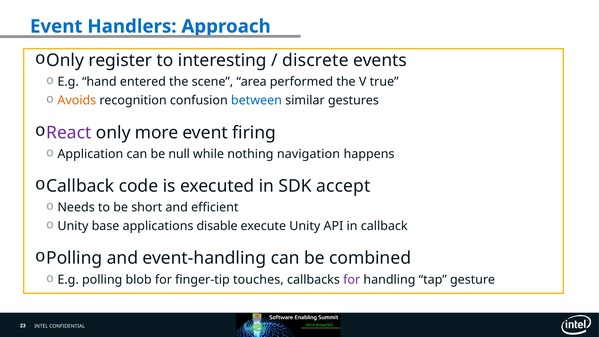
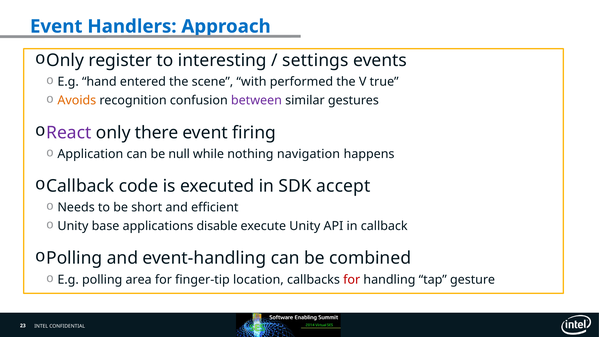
discrete: discrete -> settings
area: area -> with
between colour: blue -> purple
more: more -> there
blob: blob -> area
touches: touches -> location
for at (352, 280) colour: purple -> red
